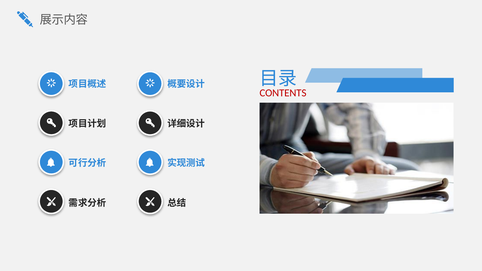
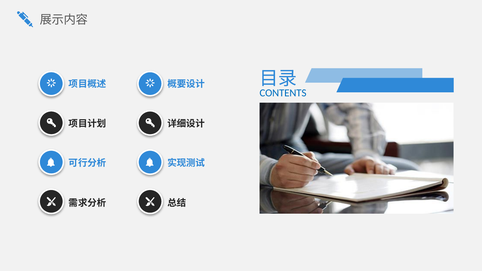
CONTENTS colour: red -> blue
